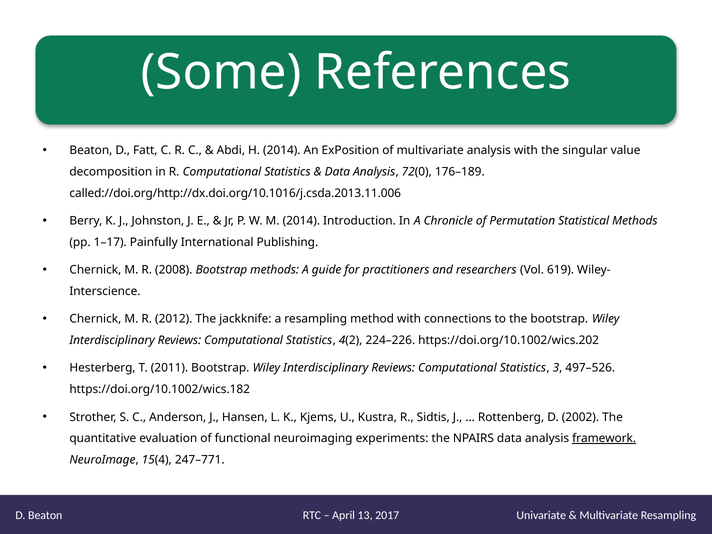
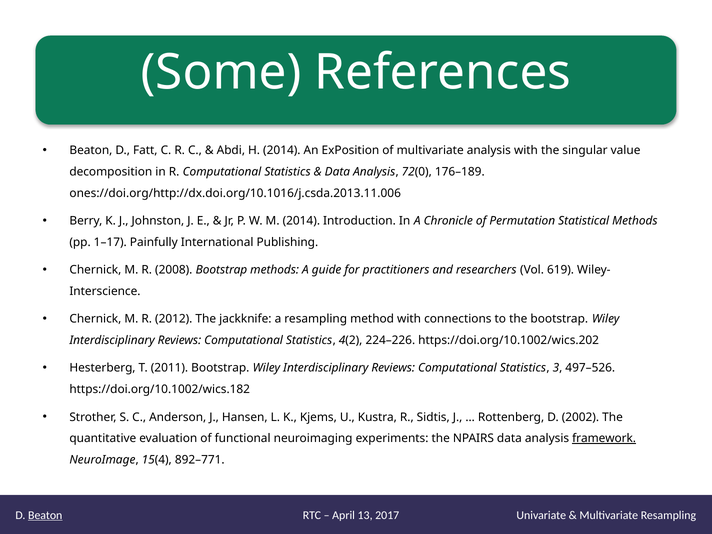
called://doi.org/http://dx.doi.org/10.1016/j.csda.2013.11.006: called://doi.org/http://dx.doi.org/10.1016/j.csda.2013.11.006 -> ones://doi.org/http://dx.doi.org/10.1016/j.csda.2013.11.006
247–771: 247–771 -> 892–771
Beaton at (45, 515) underline: none -> present
